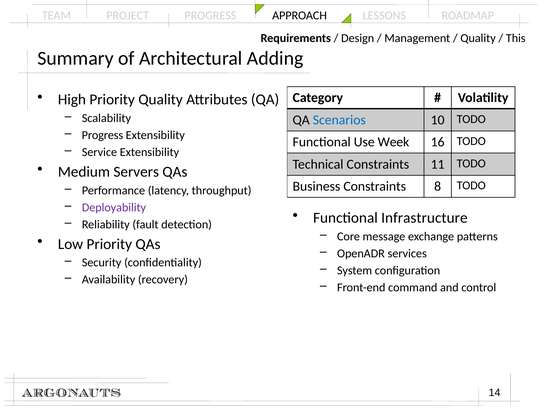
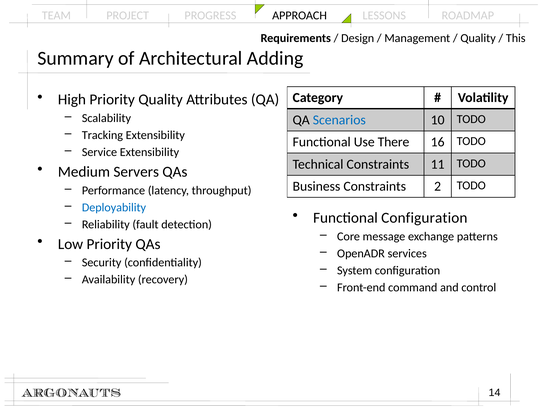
Progress at (102, 135): Progress -> Tracking
Week: Week -> There
8: 8 -> 2
Deployability colour: purple -> blue
Functional Infrastructure: Infrastructure -> Configuration
